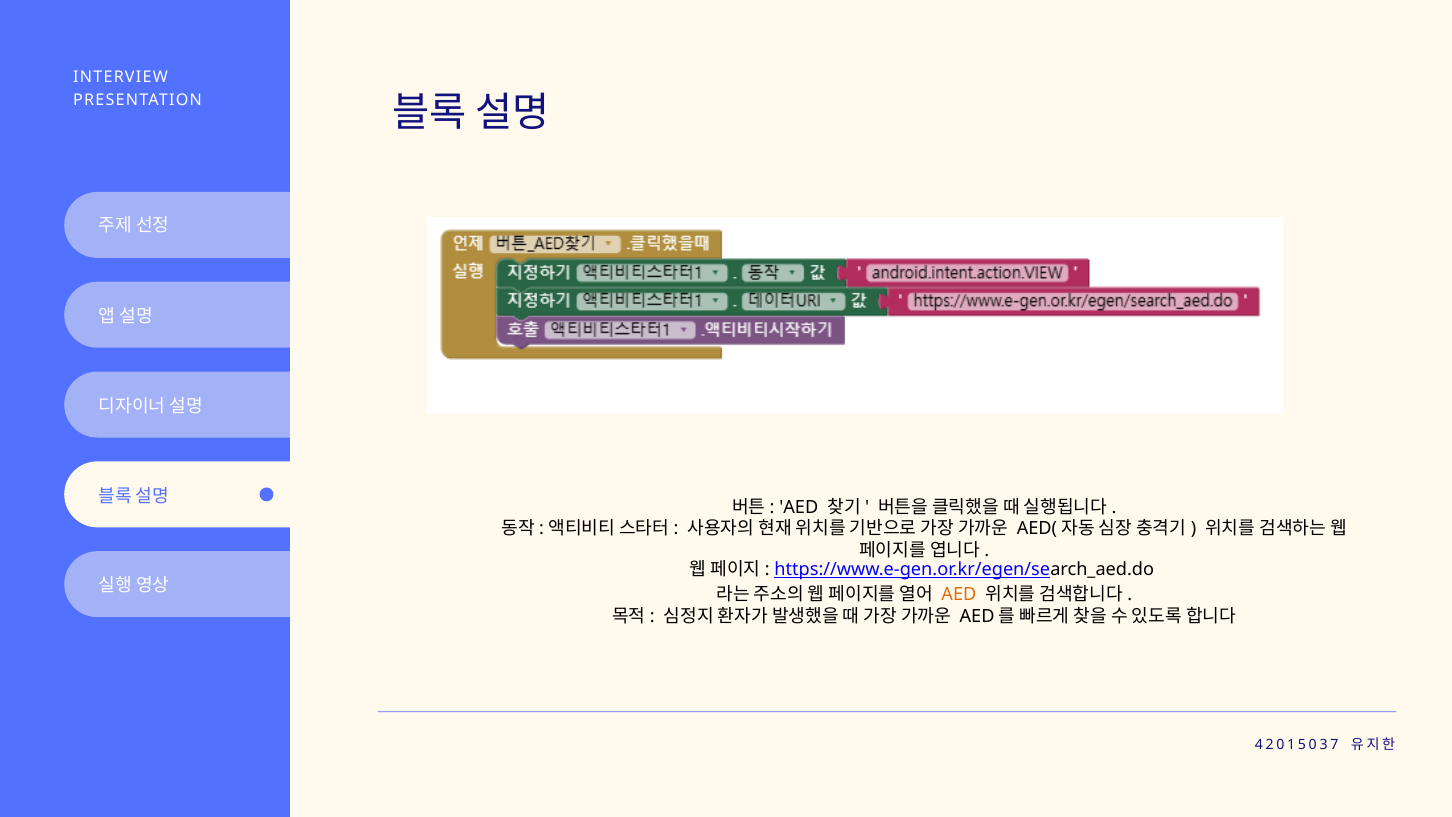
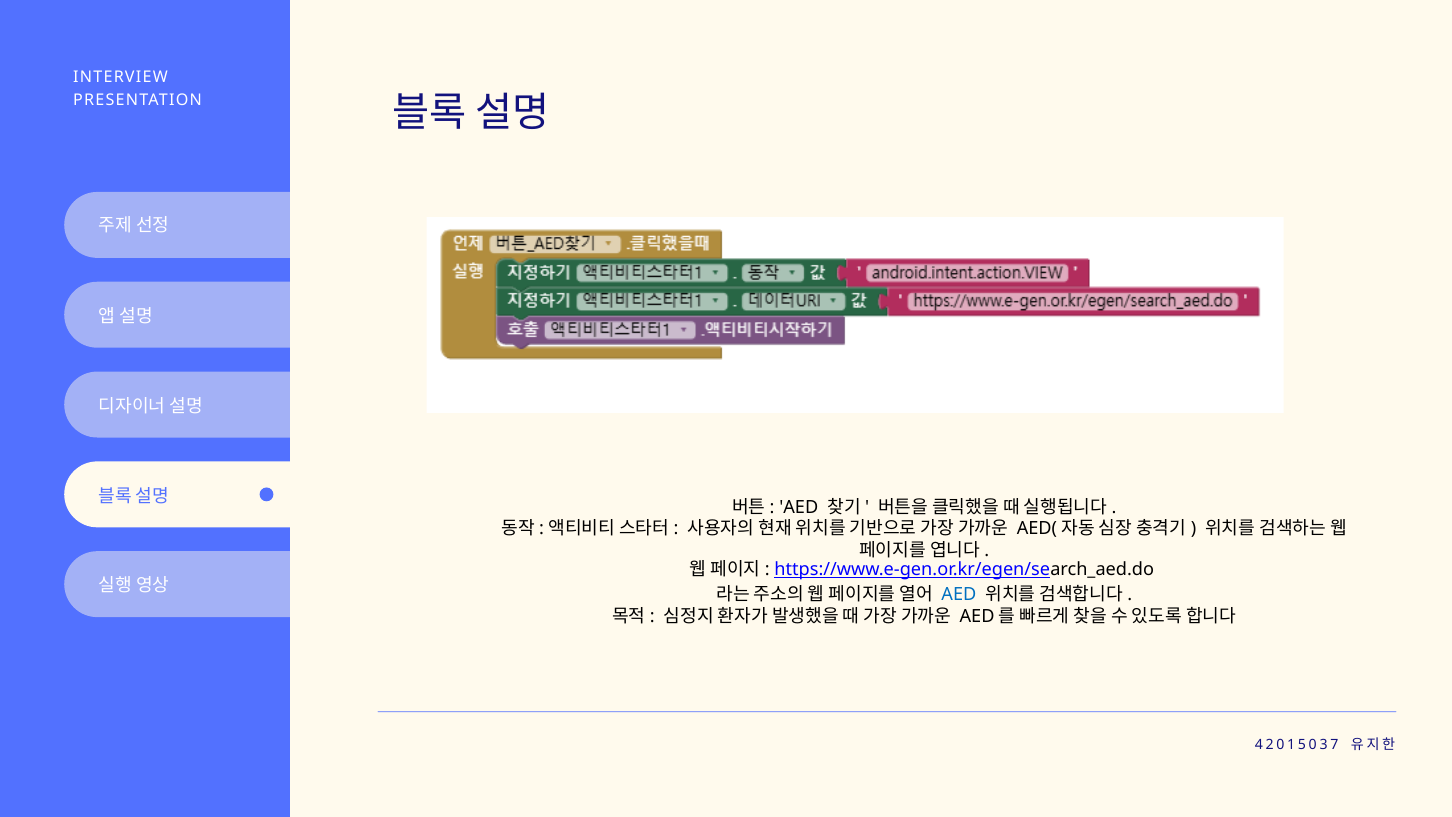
AED at (959, 594) colour: orange -> blue
